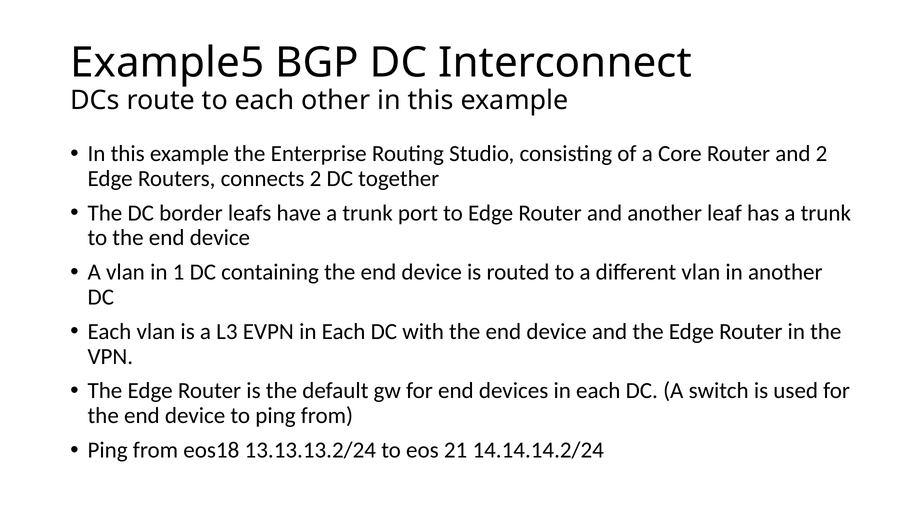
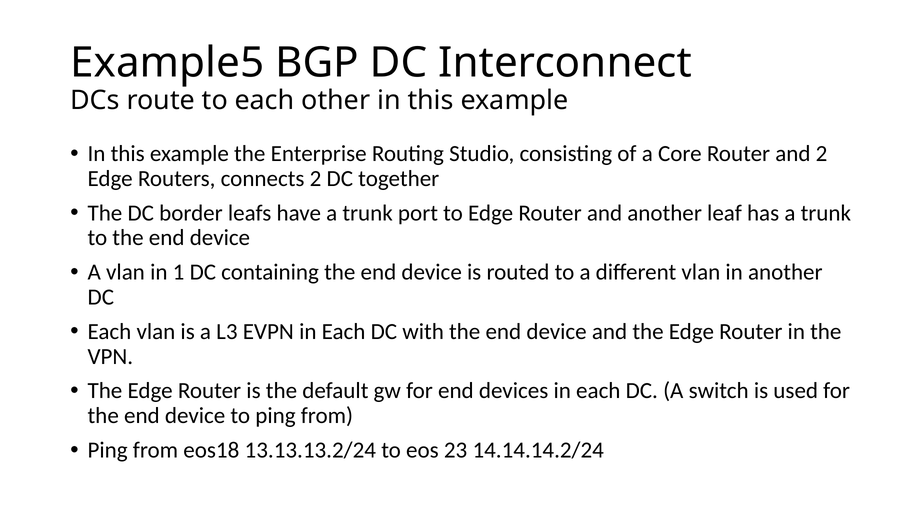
21: 21 -> 23
